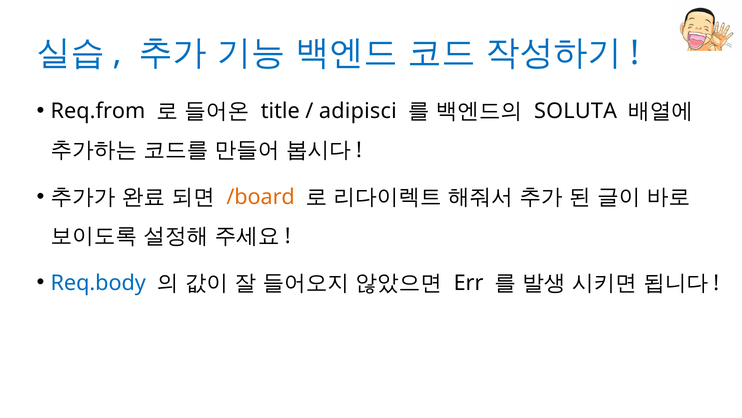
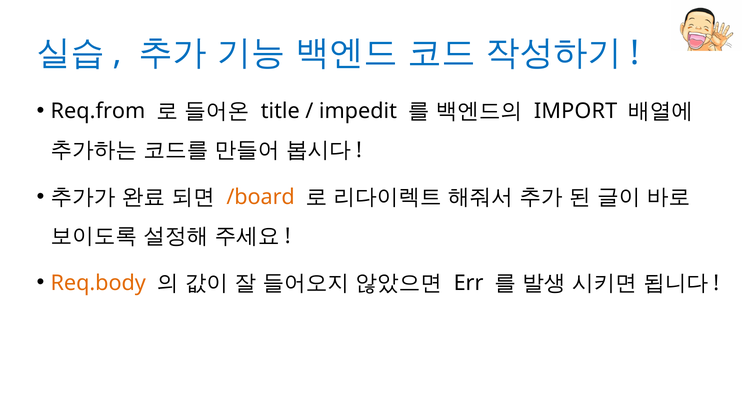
adipisci: adipisci -> impedit
SOLUTA: SOLUTA -> IMPORT
Req.body colour: blue -> orange
